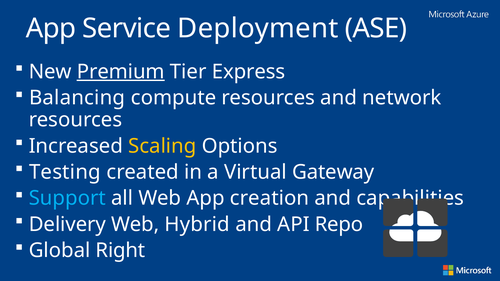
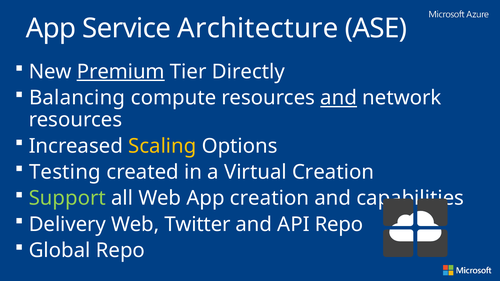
Deployment: Deployment -> Architecture
Express: Express -> Directly
and at (339, 98) underline: none -> present
Virtual Gateway: Gateway -> Creation
Support colour: light blue -> light green
Hybrid: Hybrid -> Twitter
Global Right: Right -> Repo
